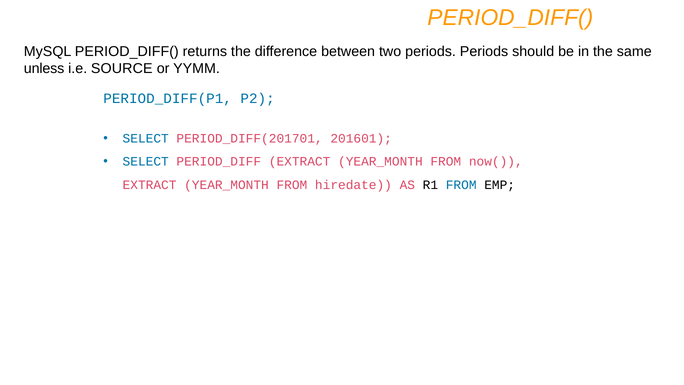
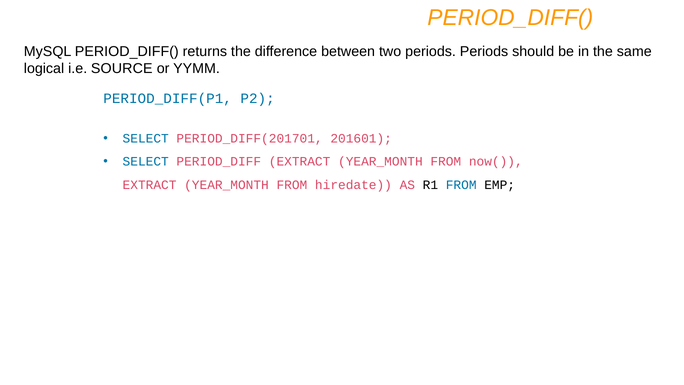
unless: unless -> logical
